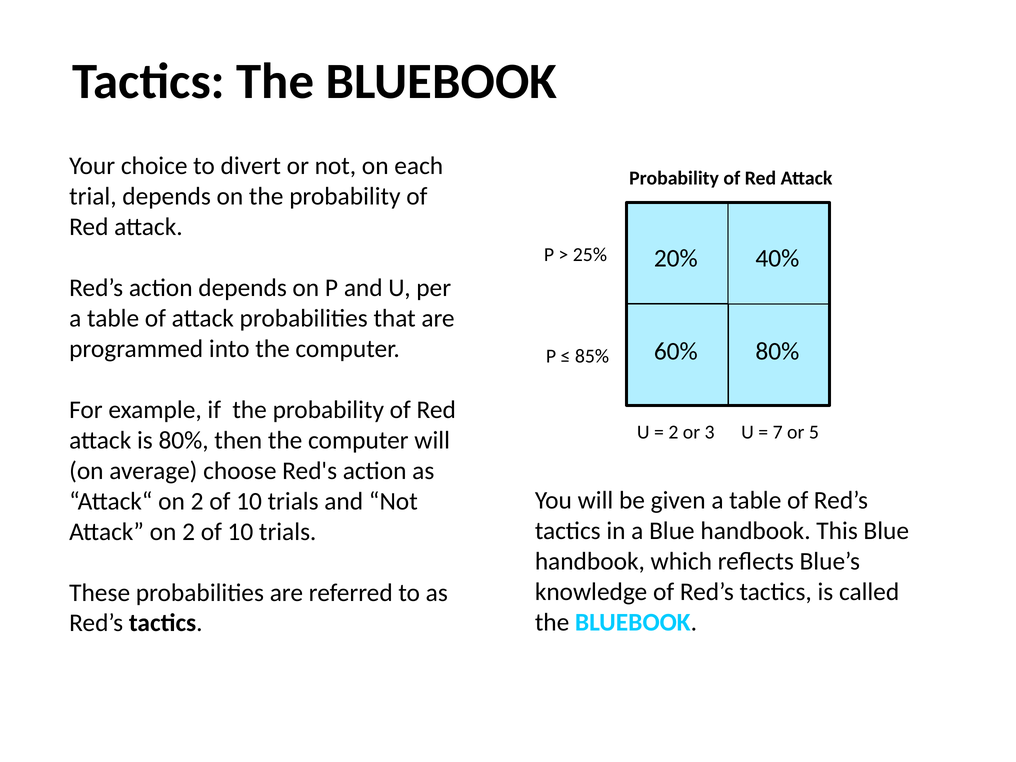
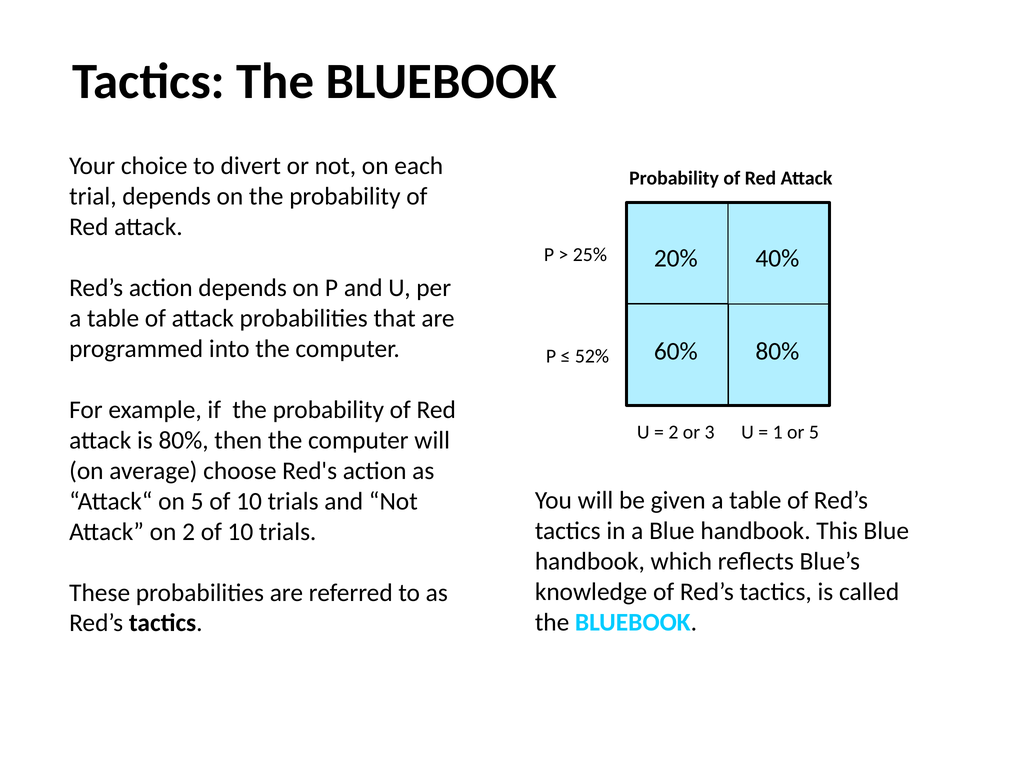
85%: 85% -> 52%
7: 7 -> 1
Attack“ on 2: 2 -> 5
